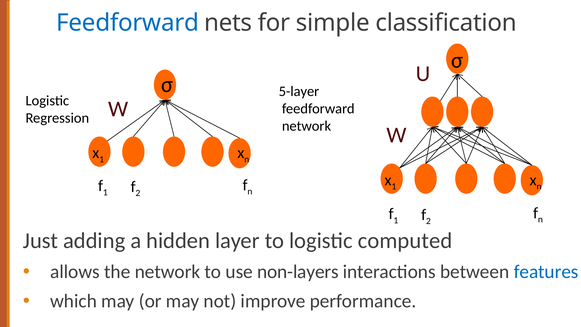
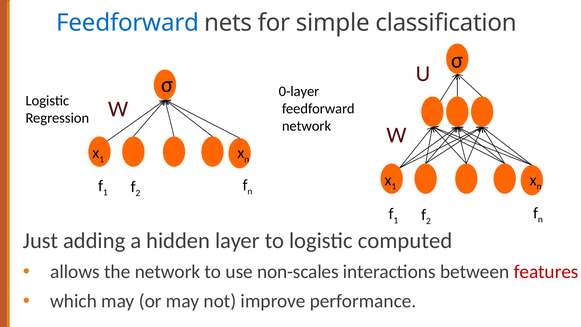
5-layer: 5-layer -> 0-layer
non-layers: non-layers -> non-scales
features colour: blue -> red
